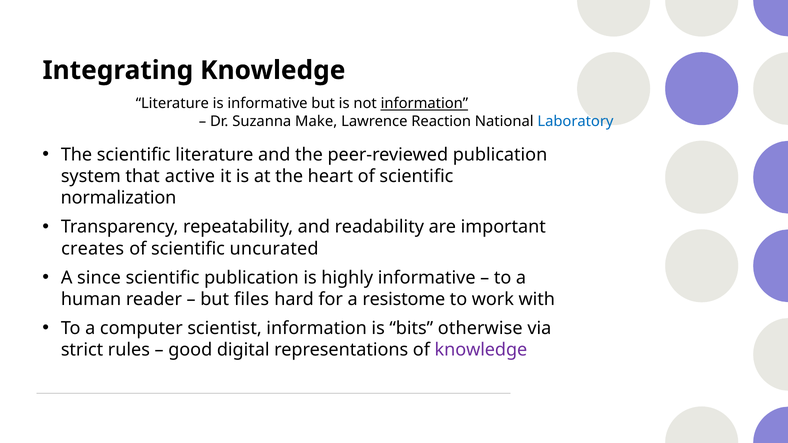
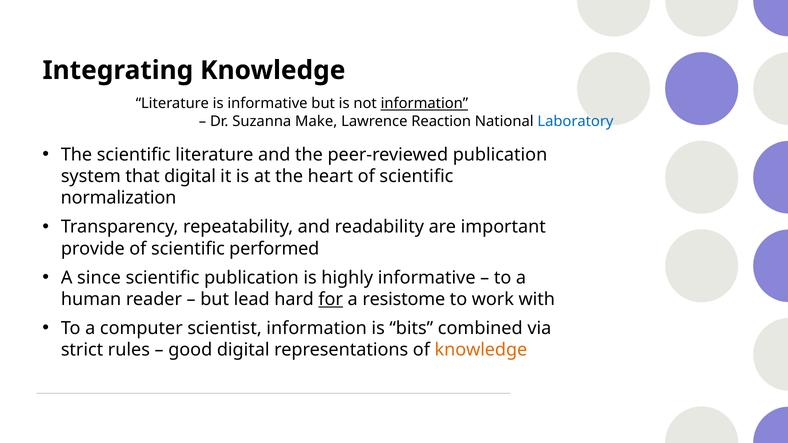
that active: active -> digital
creates: creates -> provide
uncurated: uncurated -> performed
files: files -> lead
for underline: none -> present
otherwise: otherwise -> combined
knowledge at (481, 350) colour: purple -> orange
